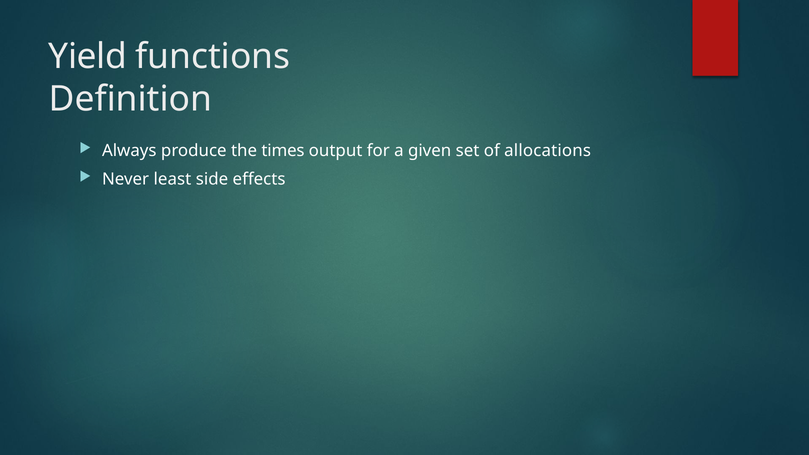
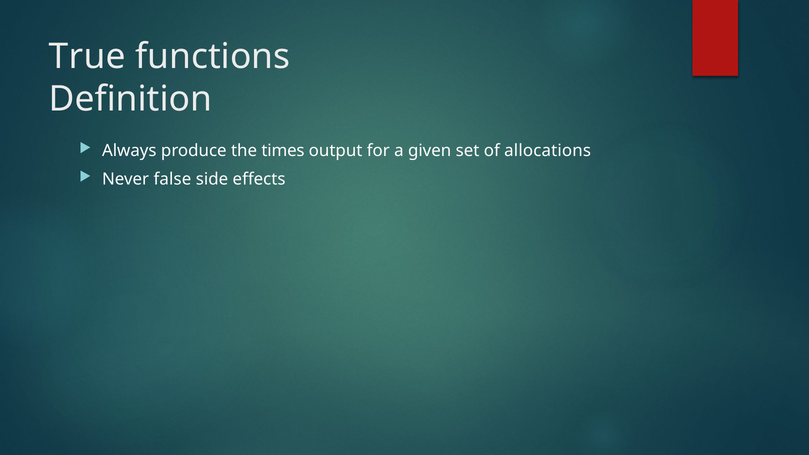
Yield: Yield -> True
least: least -> false
